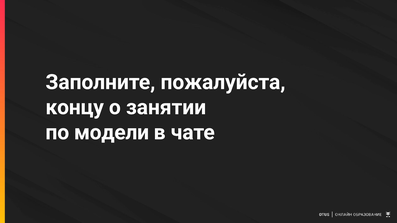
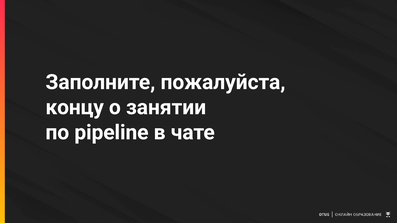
модели: модели -> pipeline
